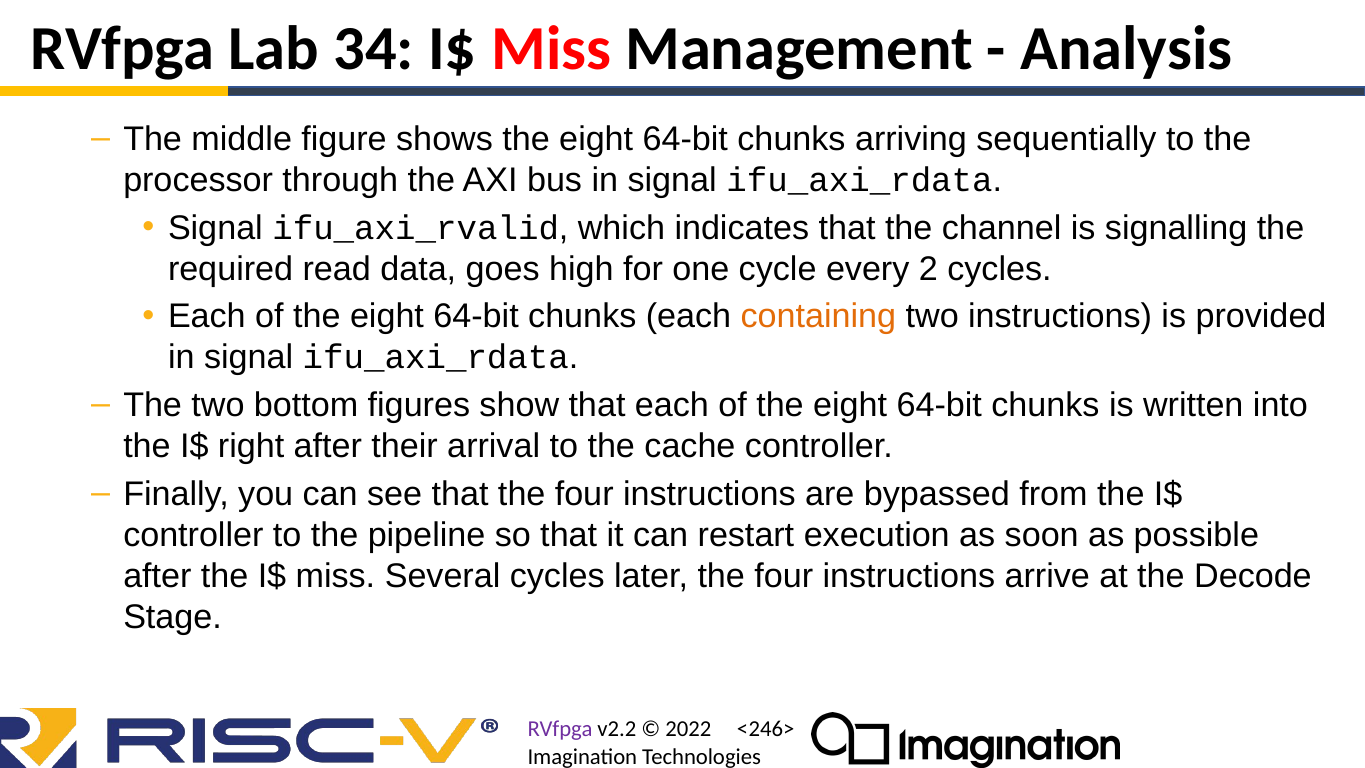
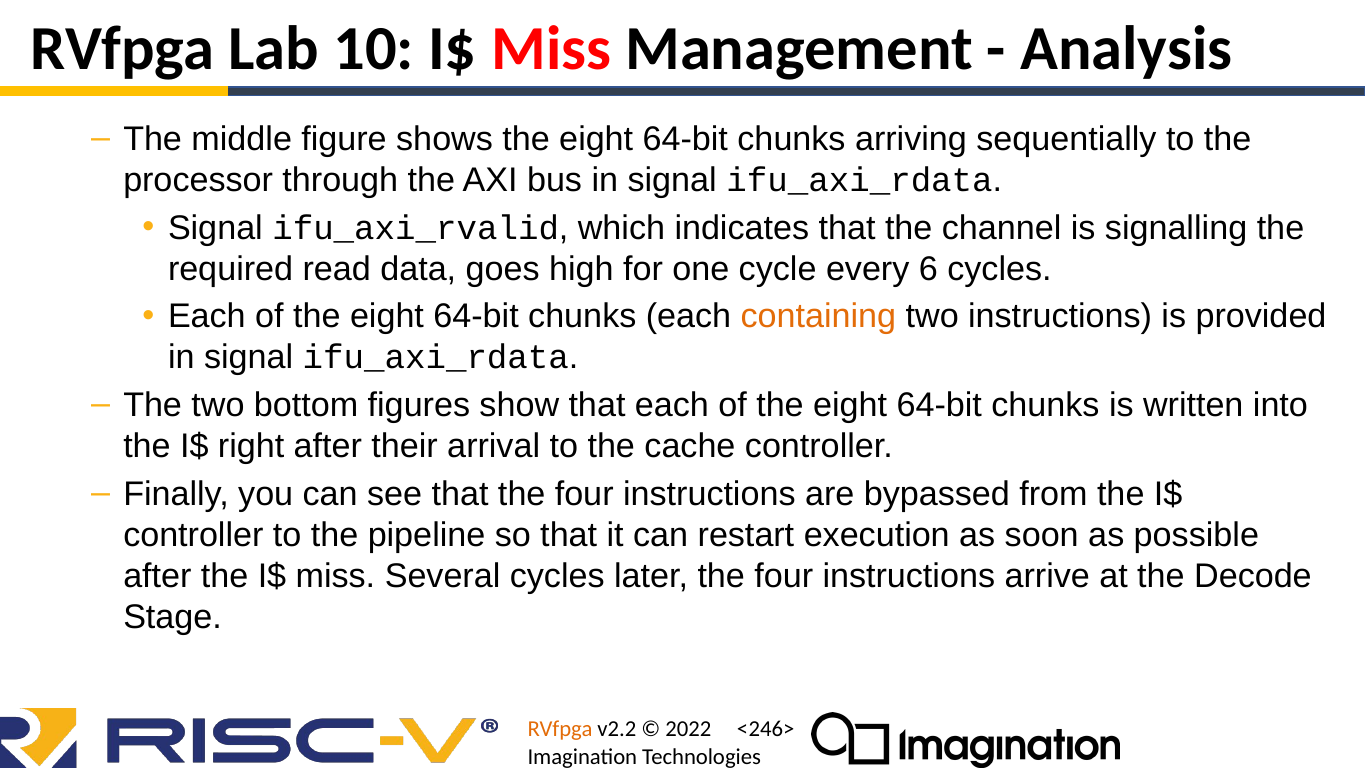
34: 34 -> 10
2: 2 -> 6
RVfpga at (560, 729) colour: purple -> orange
